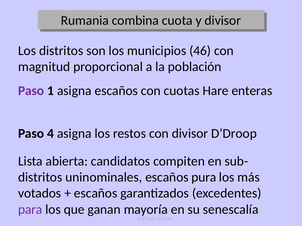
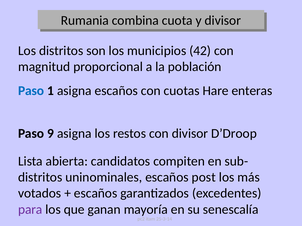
46: 46 -> 42
Paso at (31, 91) colour: purple -> blue
4: 4 -> 9
pura: pura -> post
